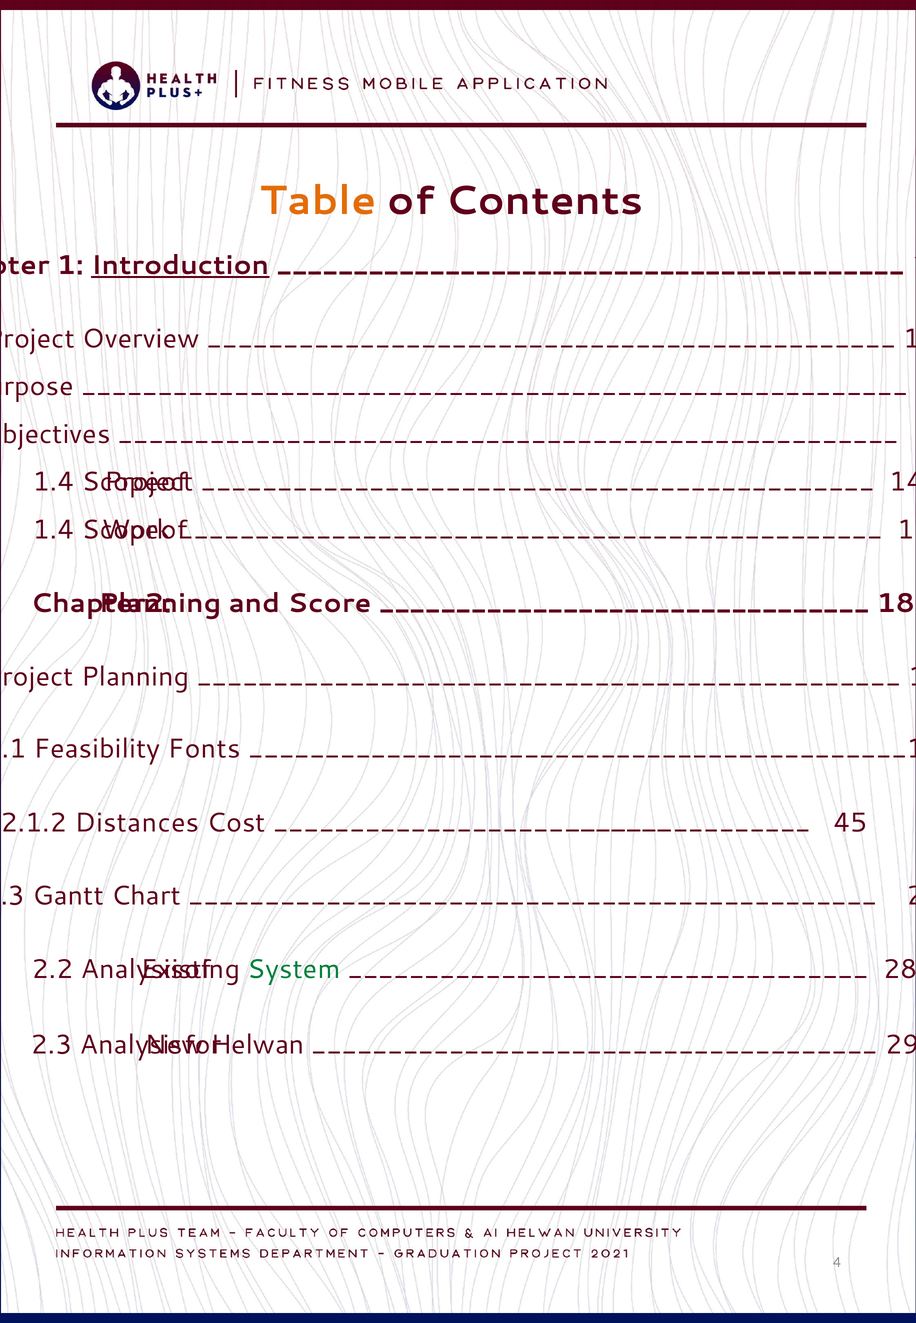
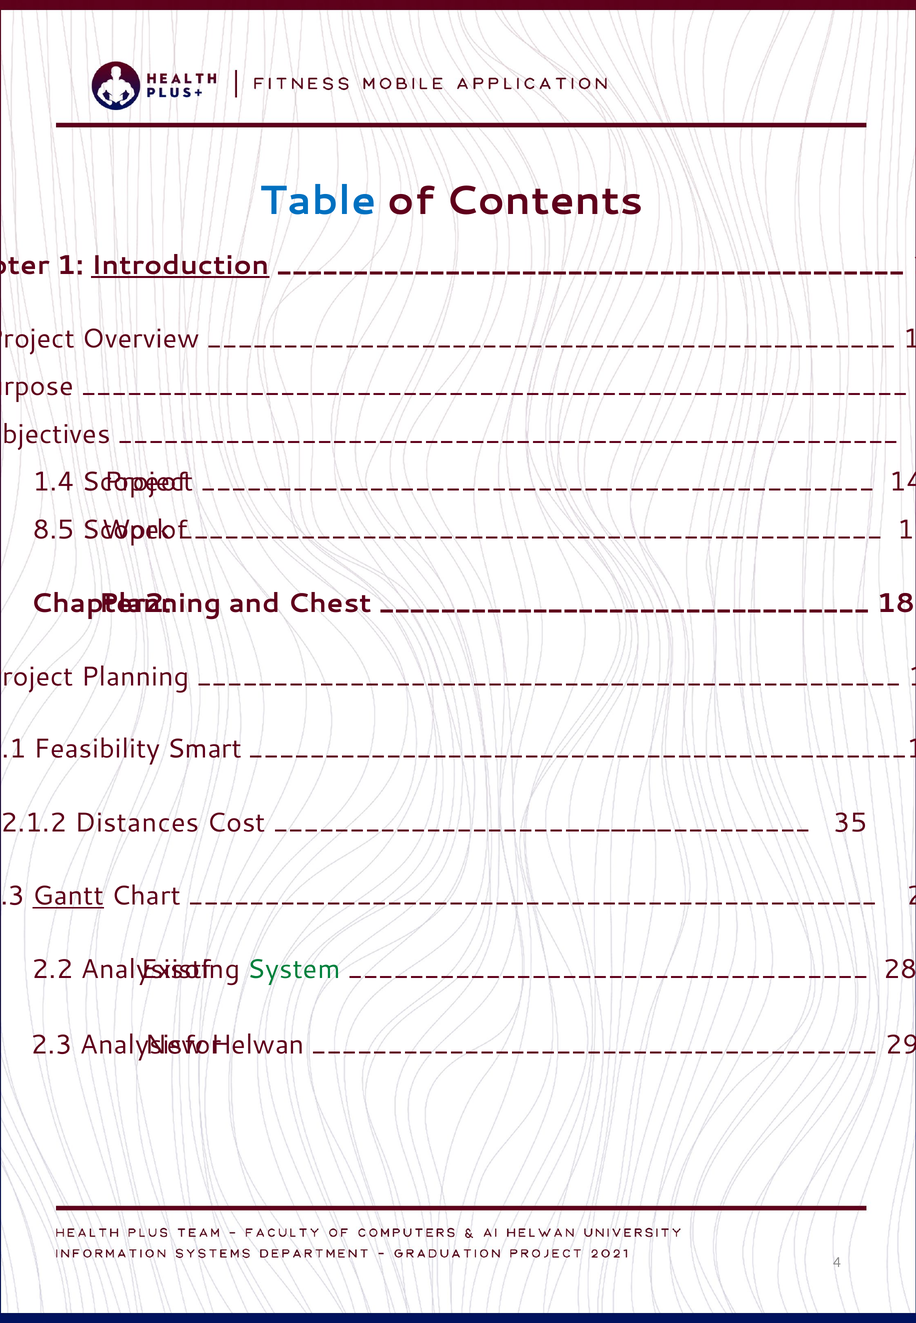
Table colour: orange -> blue
1.4 at (54, 530): 1.4 -> 8.5
Score: Score -> Chest
Fonts: Fonts -> Smart
45: 45 -> 35
Gantt underline: none -> present
